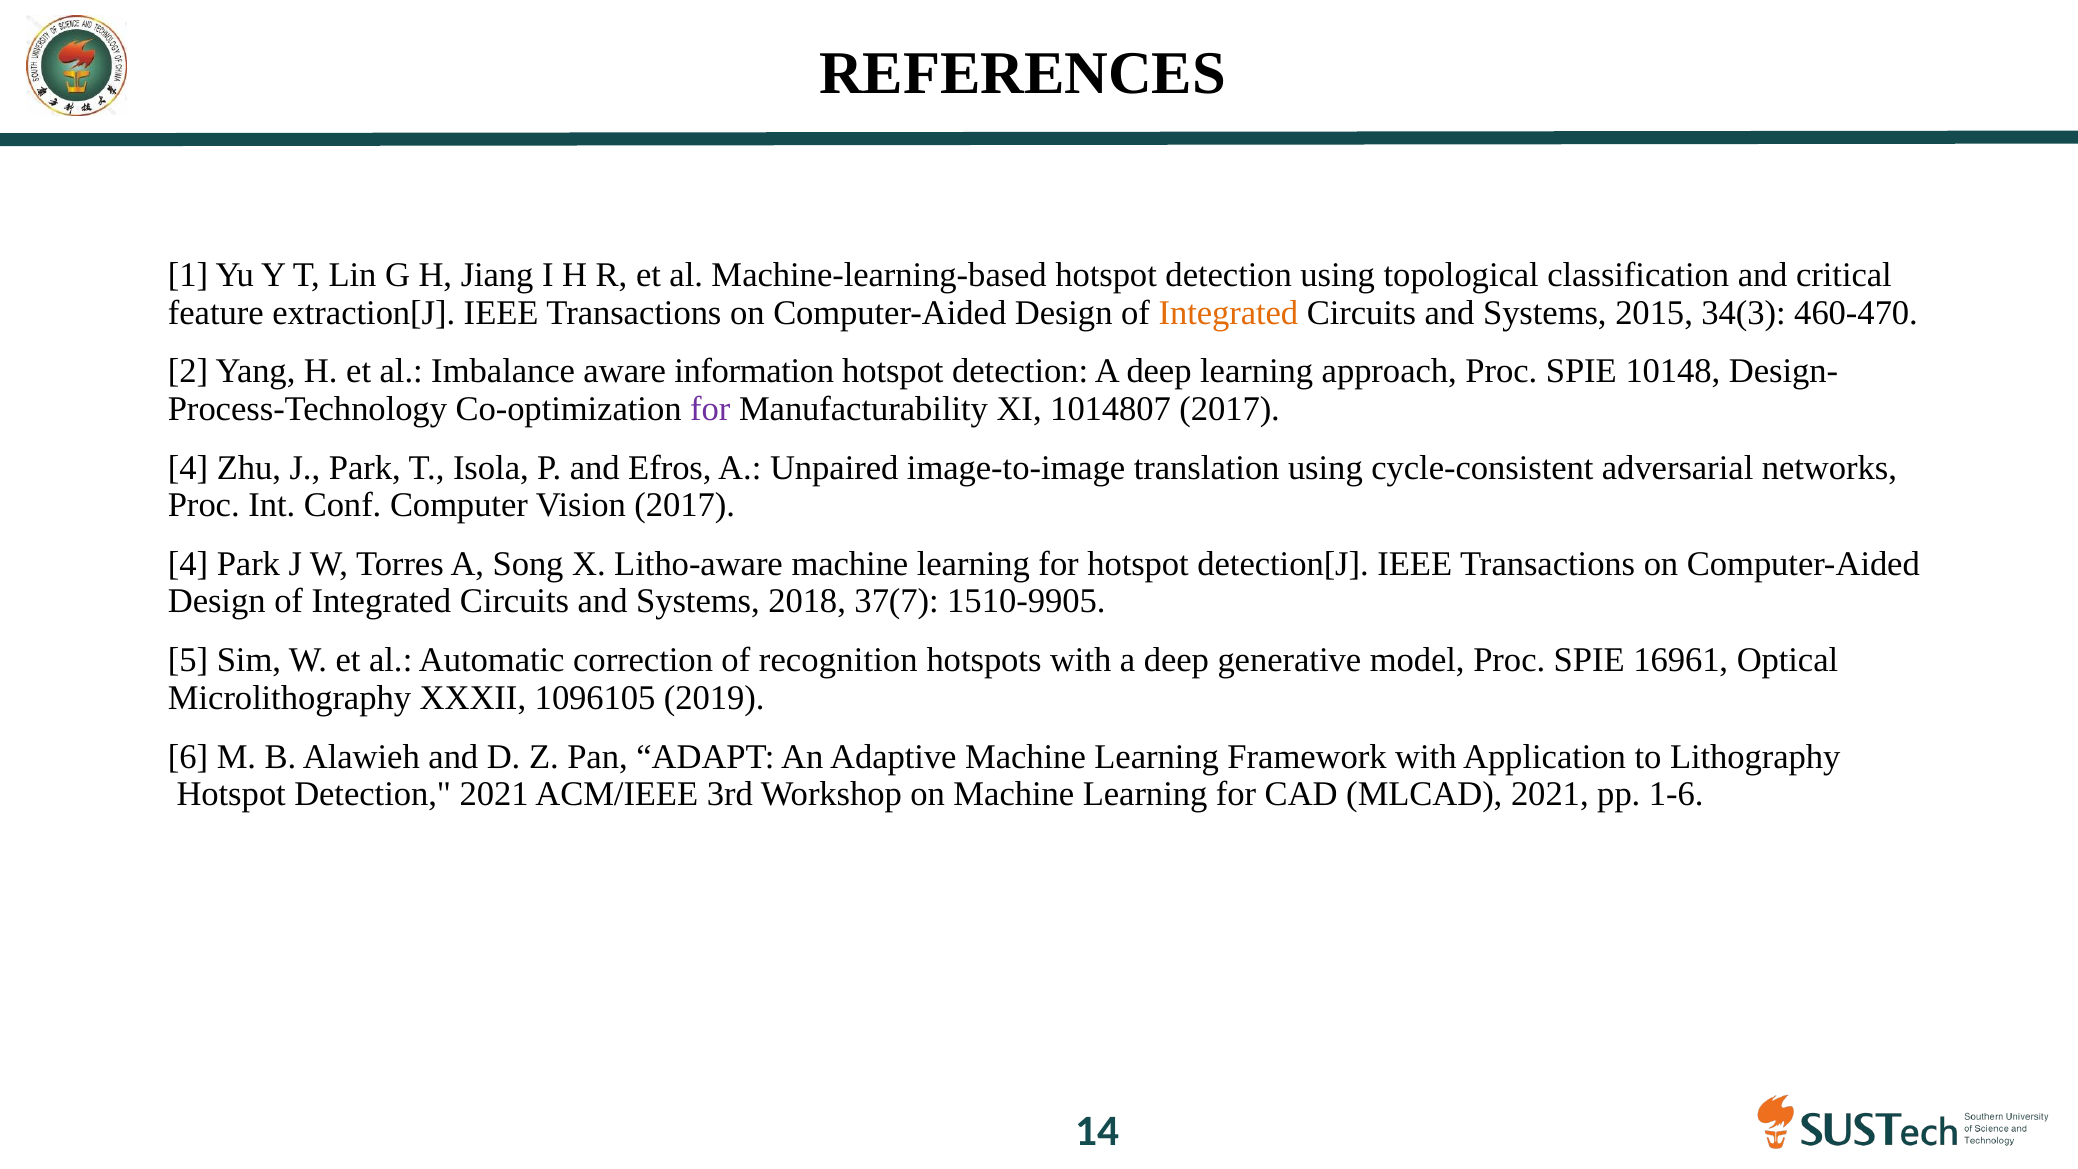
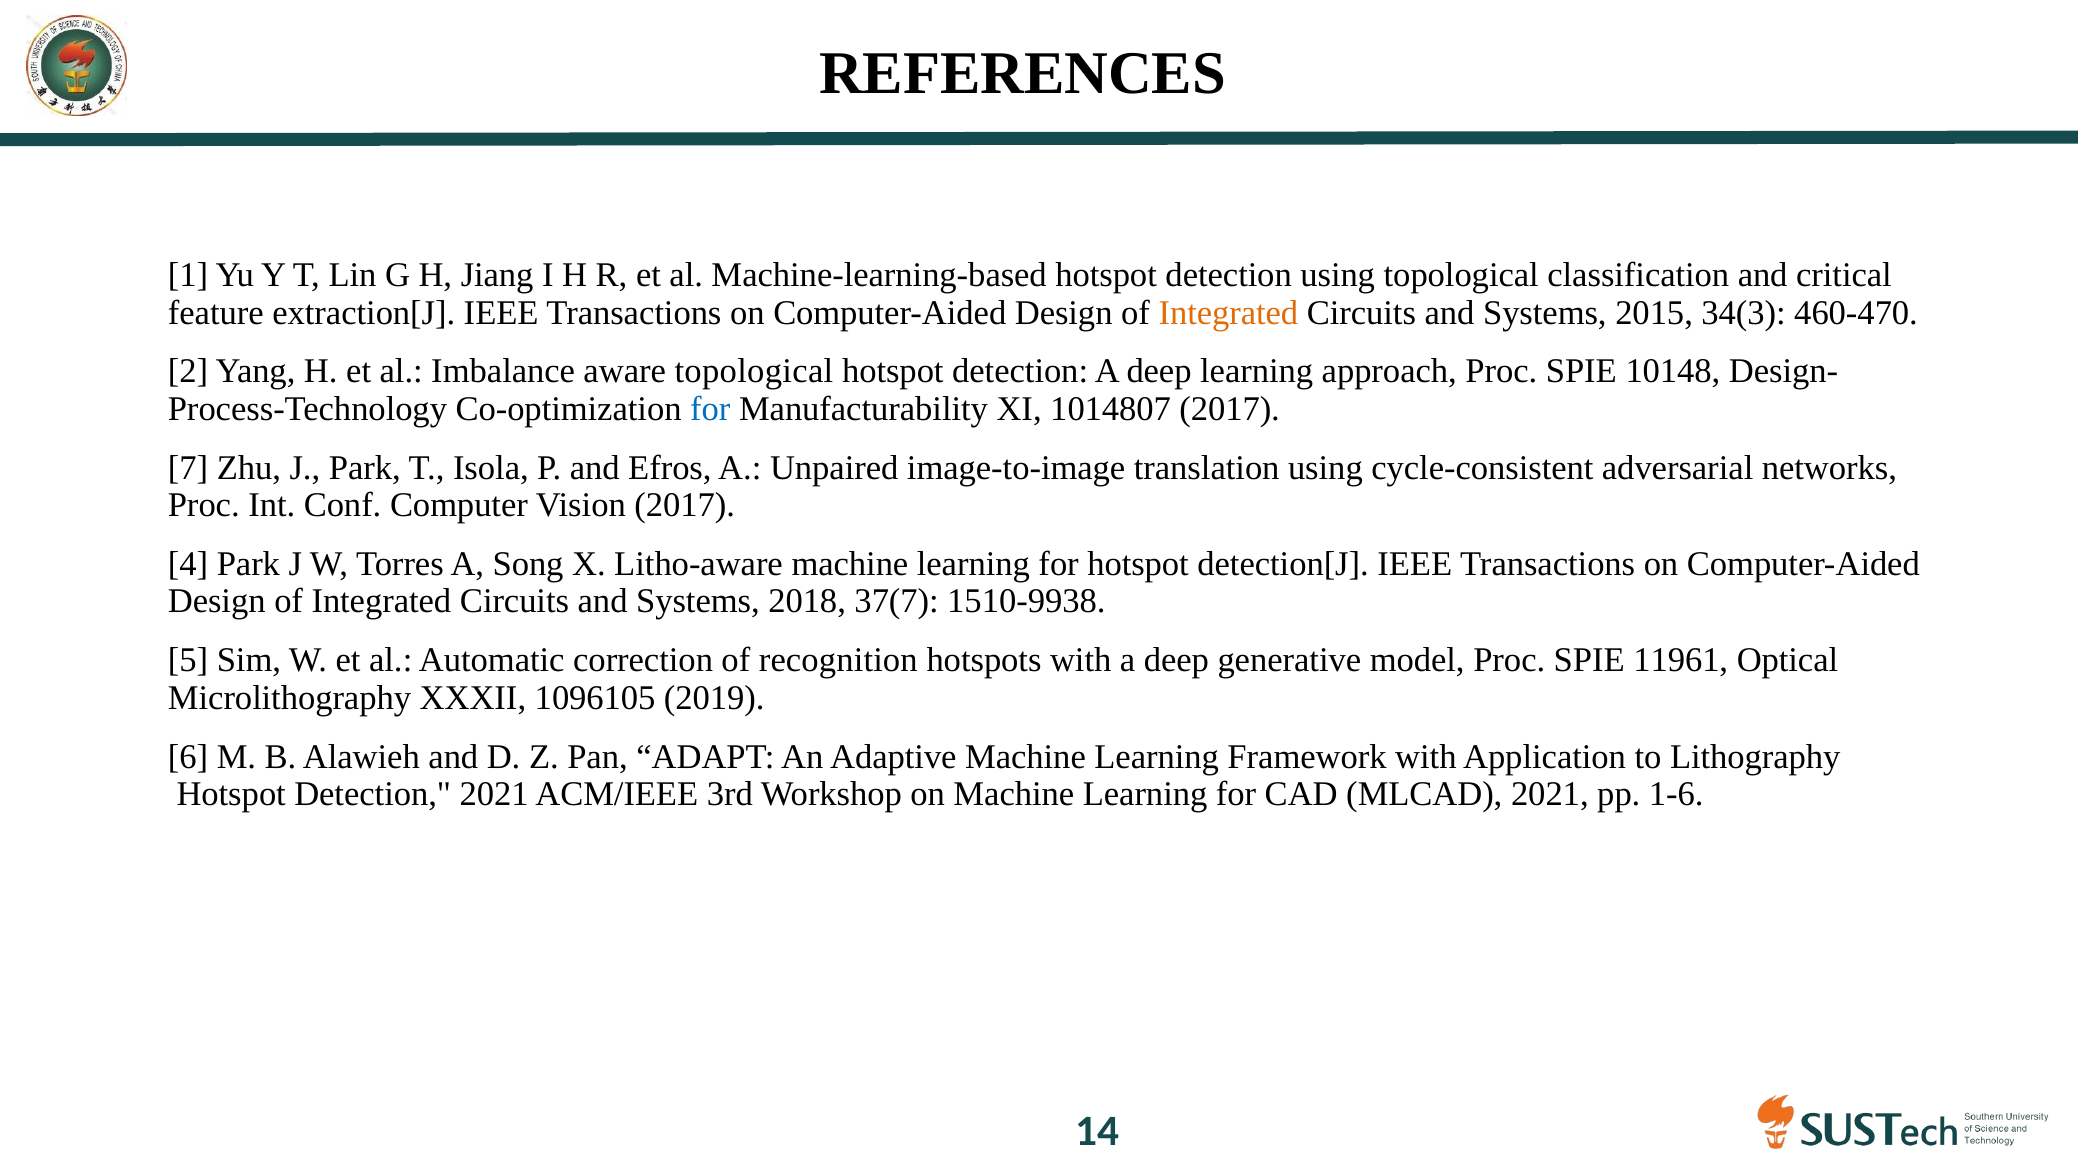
aware information: information -> topological
for at (710, 409) colour: purple -> blue
4 at (188, 468): 4 -> 7
1510-9905: 1510-9905 -> 1510-9938
16961: 16961 -> 11961
